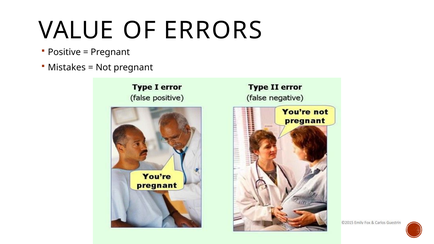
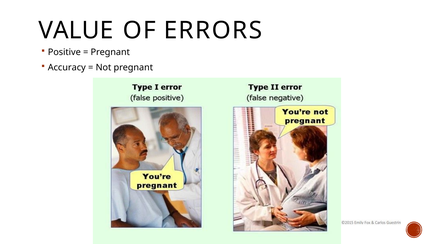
Mistakes: Mistakes -> Accuracy
